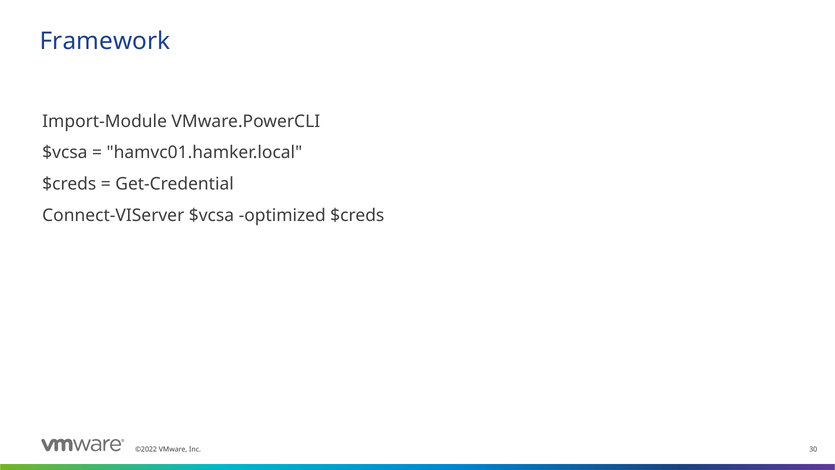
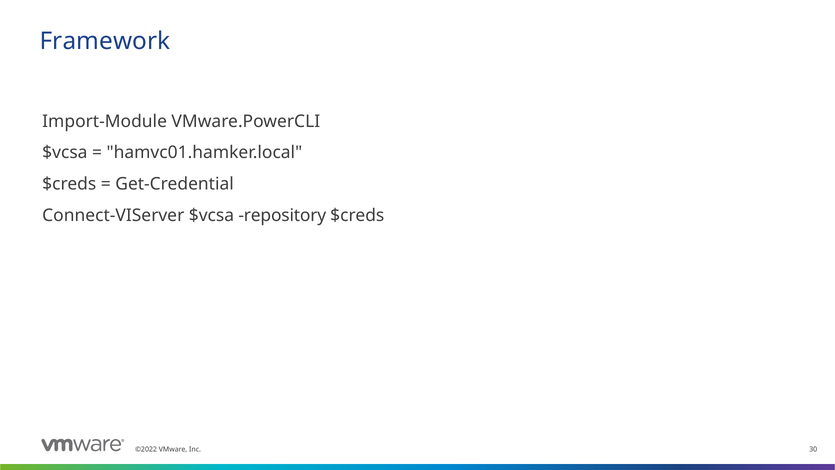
optimized: optimized -> repository
